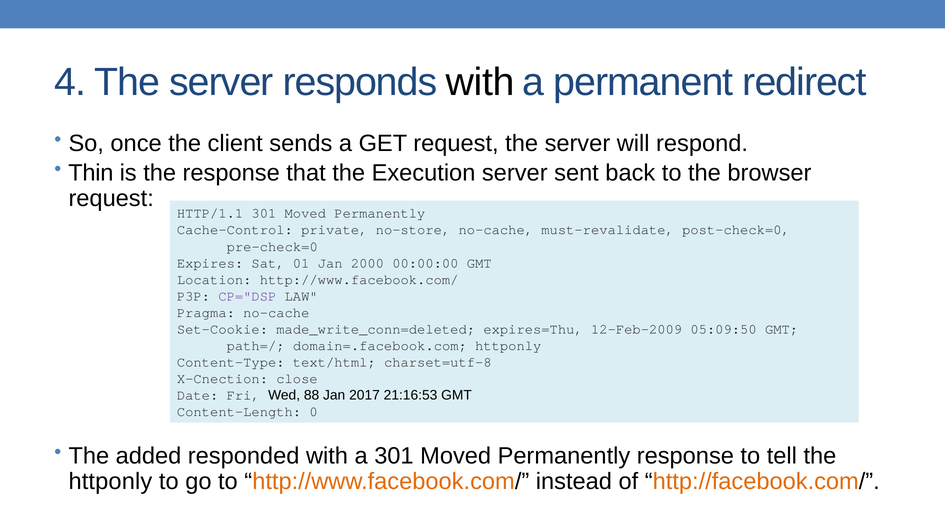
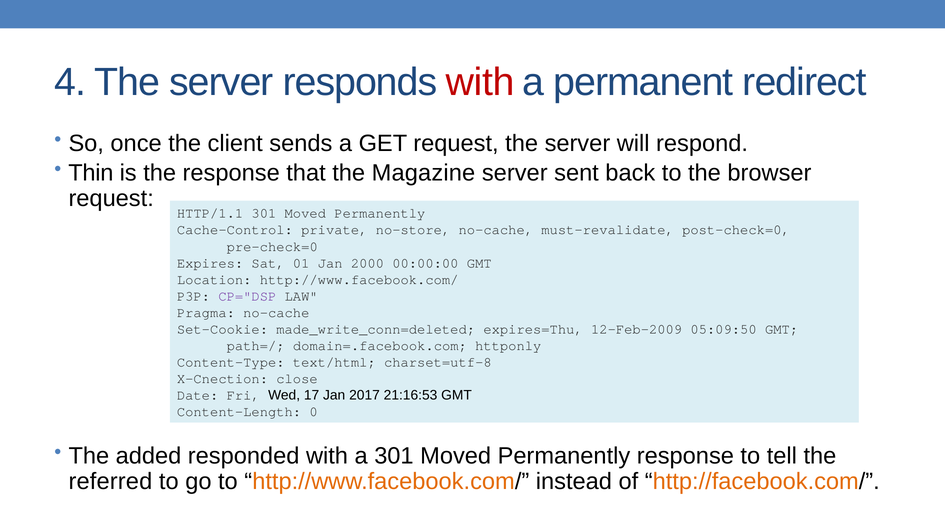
with at (480, 82) colour: black -> red
Execution: Execution -> Magazine
88: 88 -> 17
httponly at (110, 482): httponly -> referred
